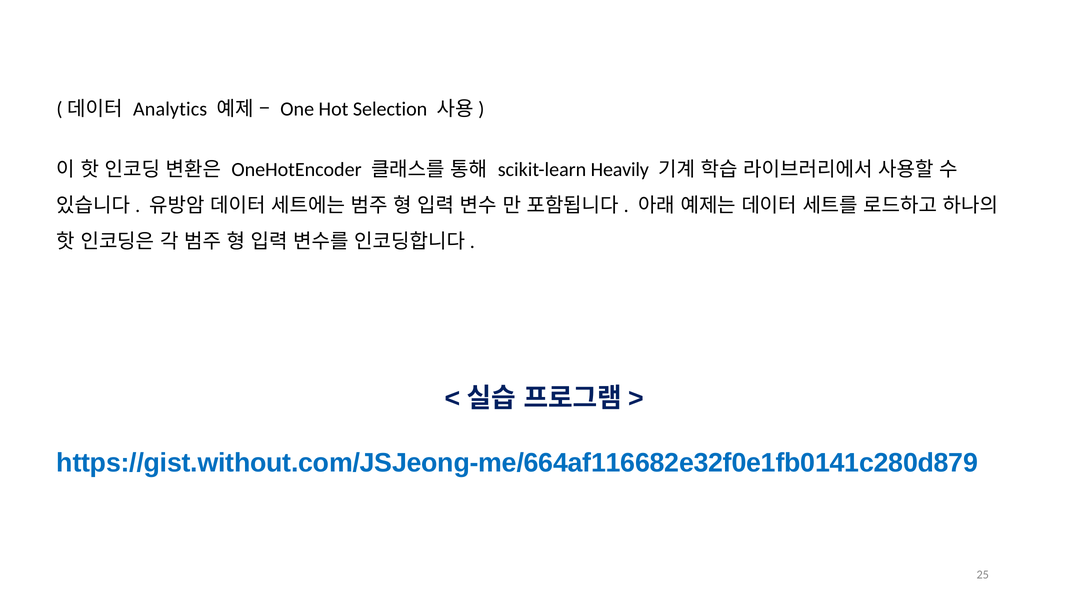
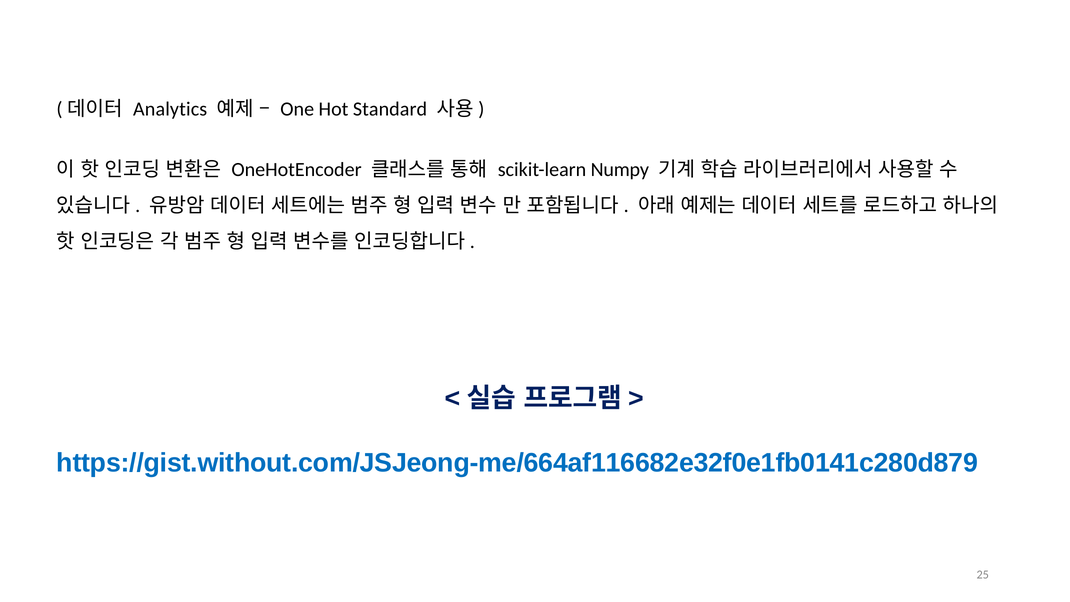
Selection: Selection -> Standard
Heavily: Heavily -> Numpy
